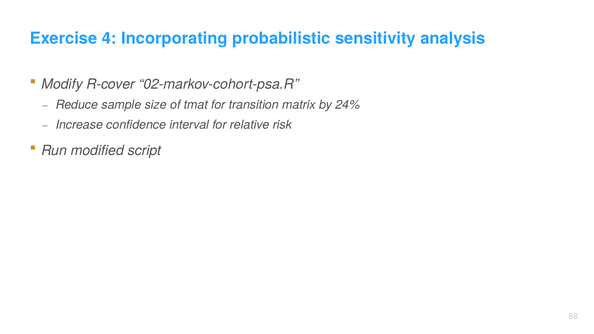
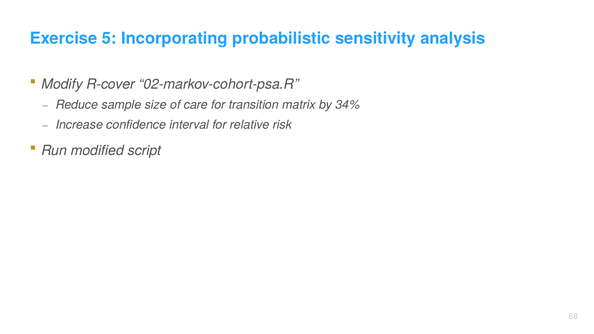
4: 4 -> 5
tmat: tmat -> care
24%: 24% -> 34%
